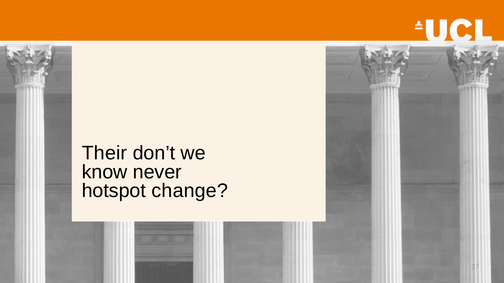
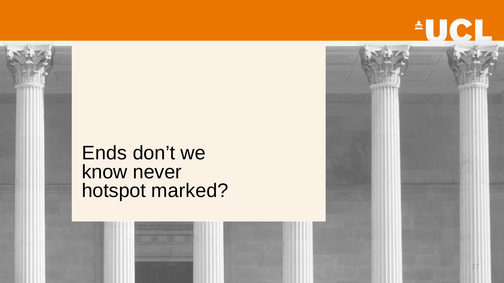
Their: Their -> Ends
change: change -> marked
